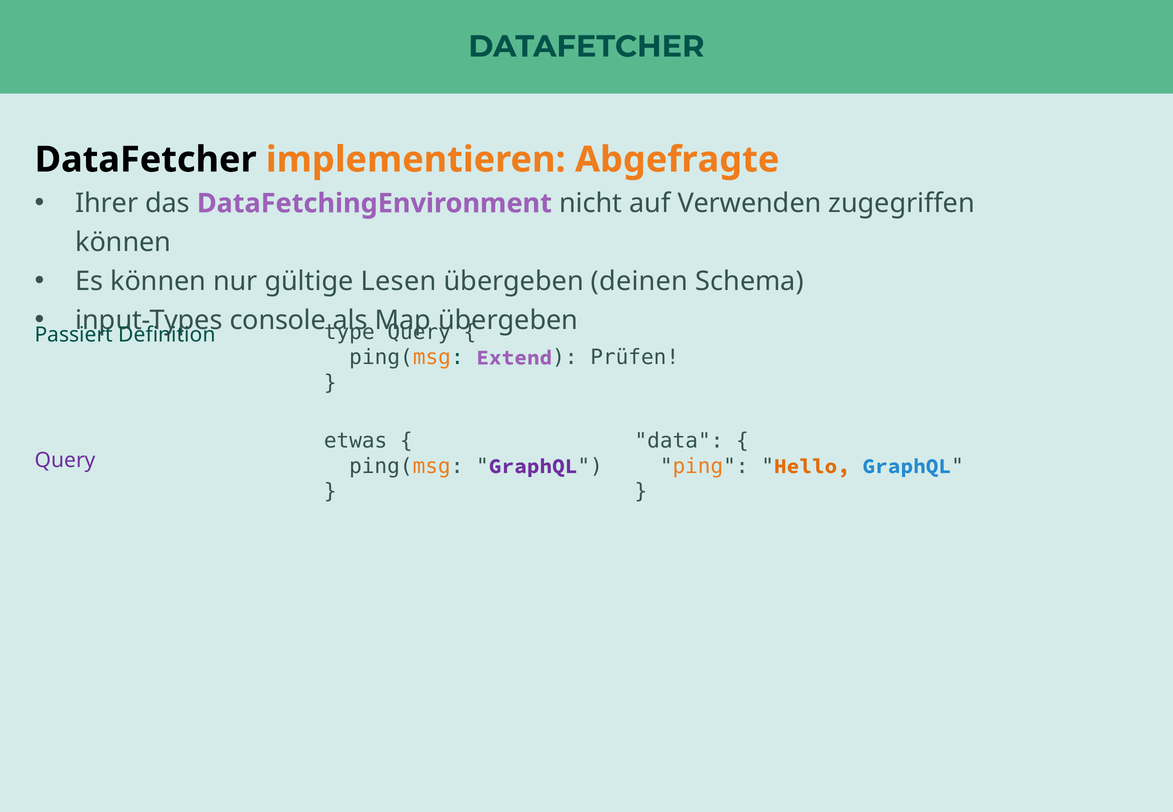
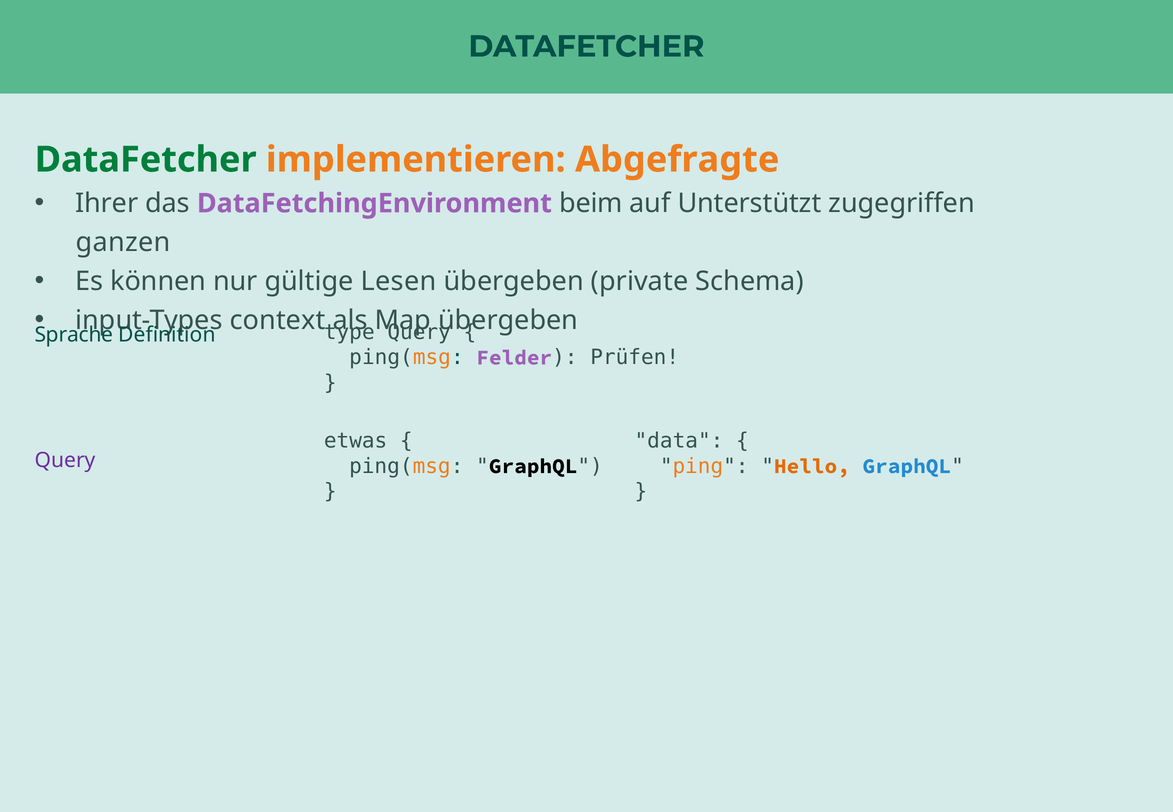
DataFetcher at (146, 160) colour: black -> green
nicht: nicht -> beim
Verwenden: Verwenden -> Unterstützt
können at (123, 242): können -> ganzen
deinen: deinen -> private
console: console -> context
Passiert: Passiert -> Sprache
Extend: Extend -> Felder
GraphQL at (533, 466) colour: purple -> black
